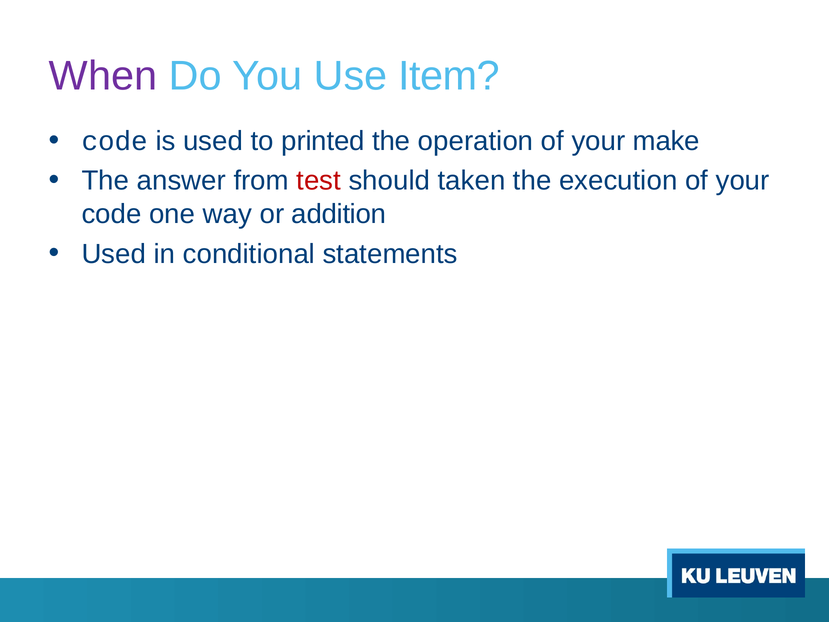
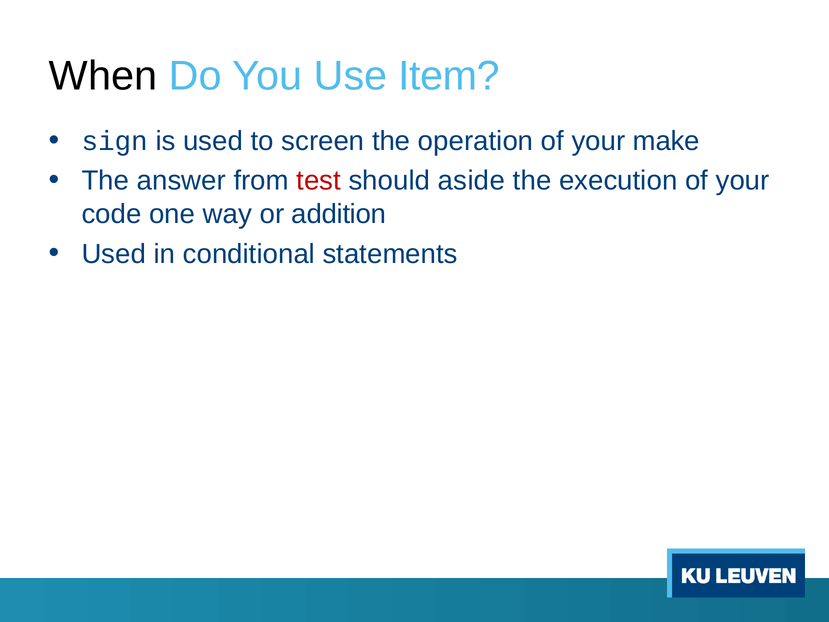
When colour: purple -> black
code at (115, 141): code -> sign
printed: printed -> screen
taken: taken -> aside
